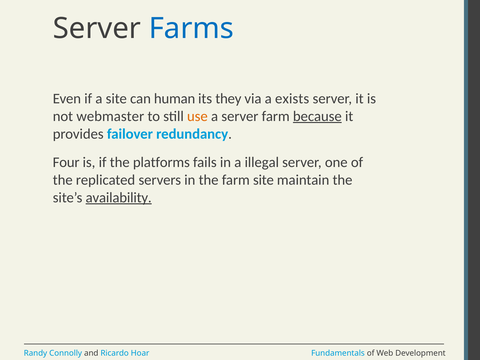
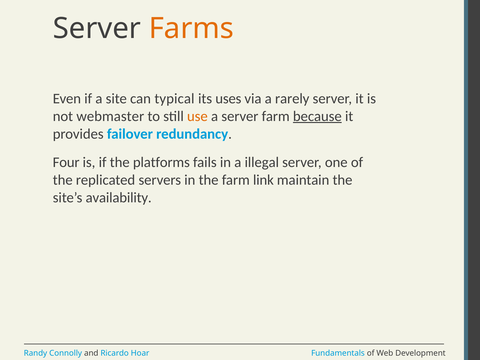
Farms colour: blue -> orange
human: human -> typical
they: they -> uses
exists: exists -> rarely
farm site: site -> link
availability underline: present -> none
